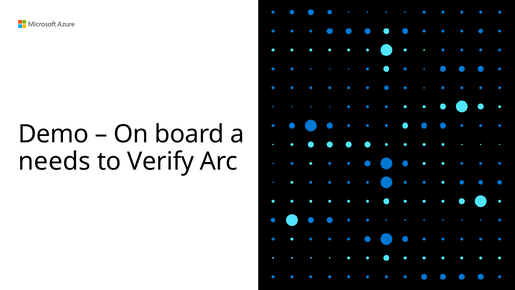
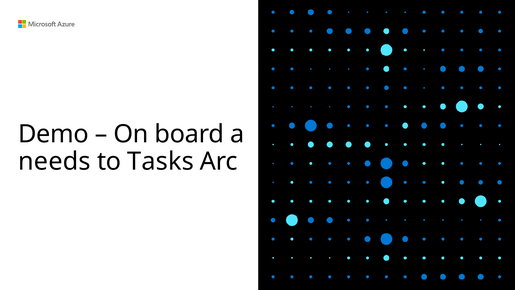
Verify: Verify -> Tasks
